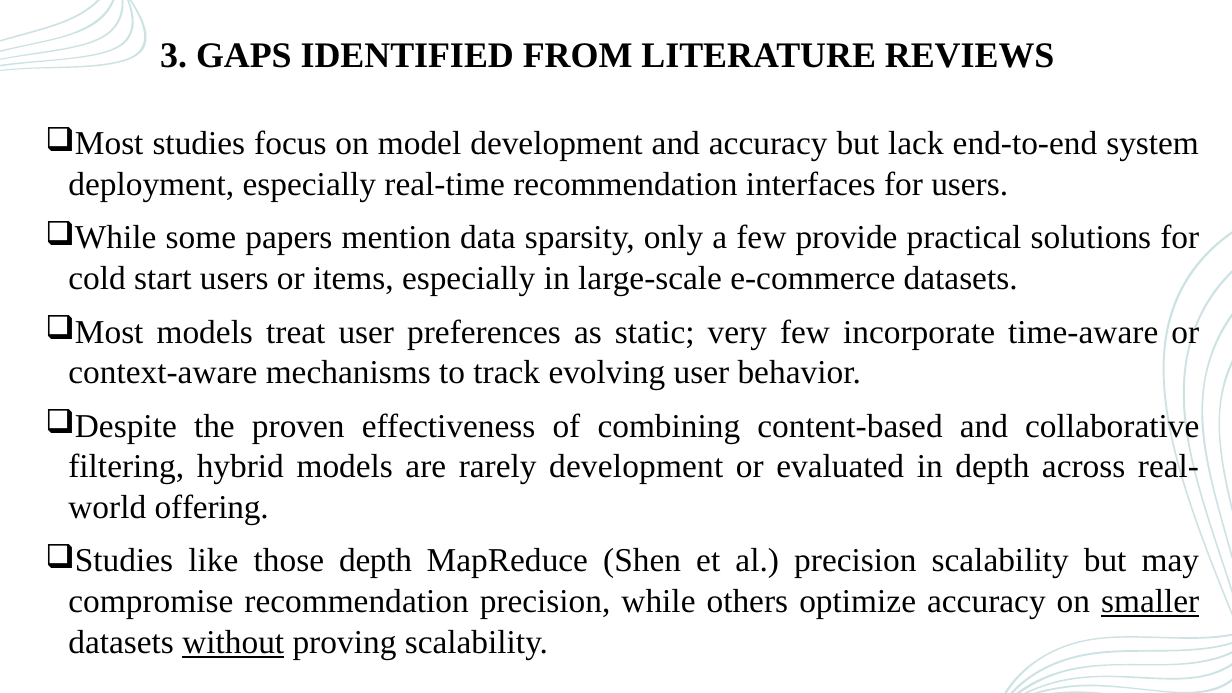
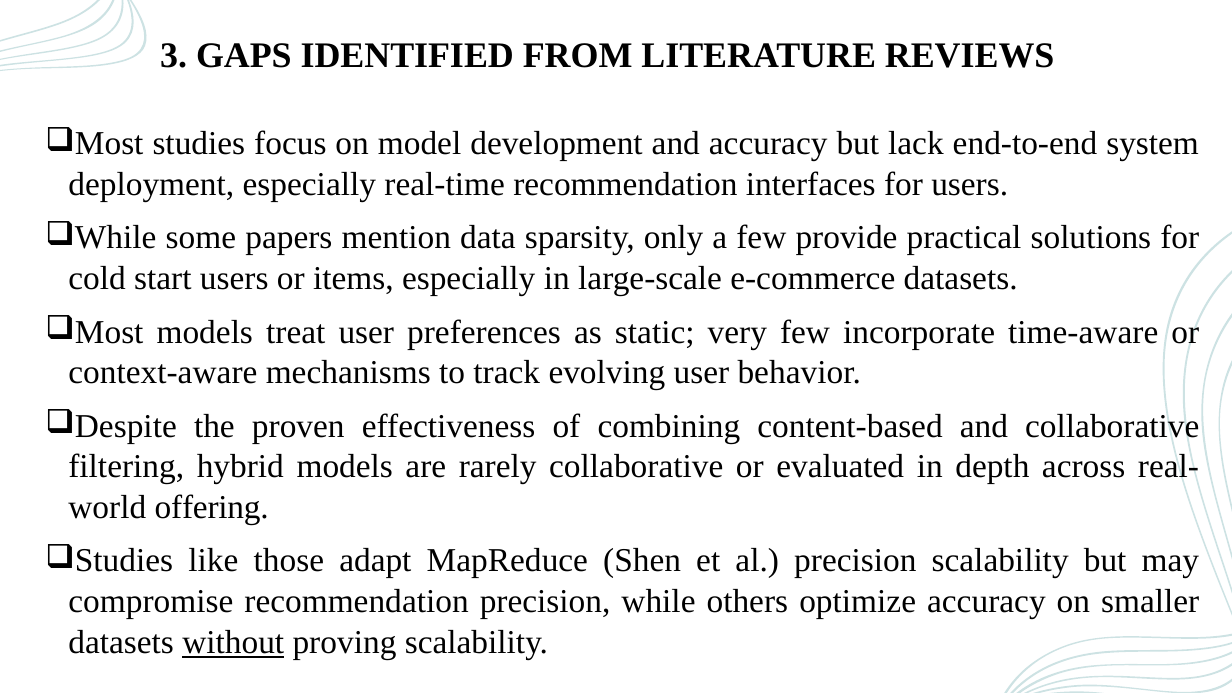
rarely development: development -> collaborative
those depth: depth -> adapt
smaller underline: present -> none
